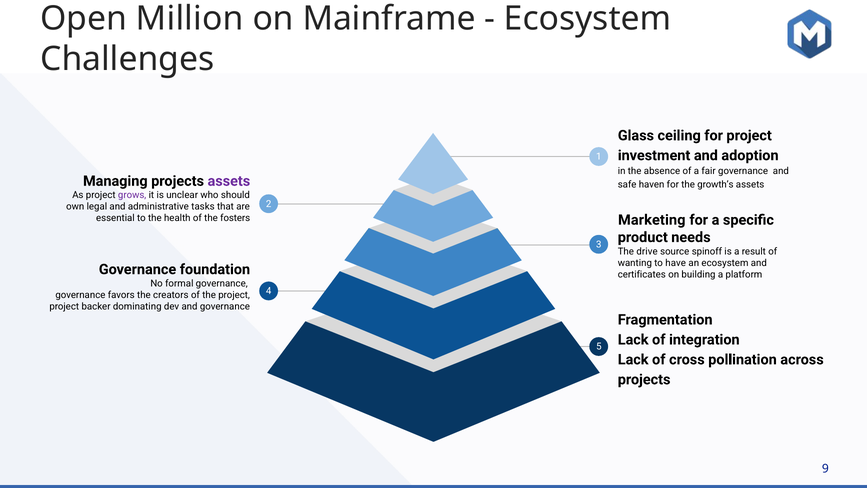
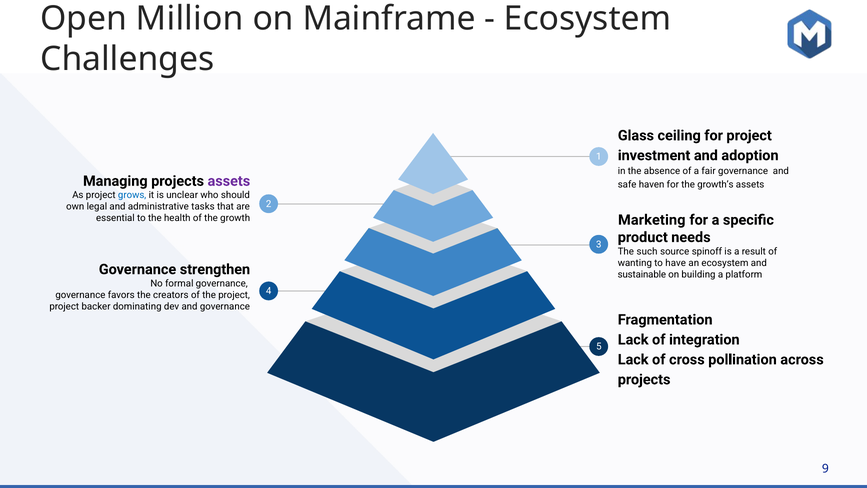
grows colour: purple -> blue
fosters: fosters -> growth
drive: drive -> such
foundation: foundation -> strengthen
certificates: certificates -> sustainable
